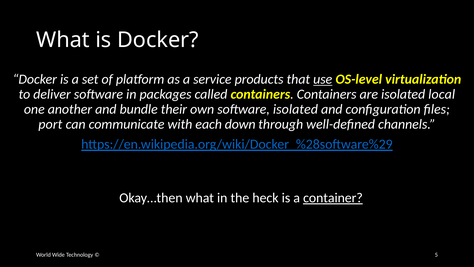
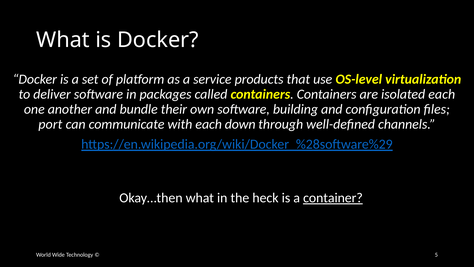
use underline: present -> none
isolated local: local -> each
software isolated: isolated -> building
